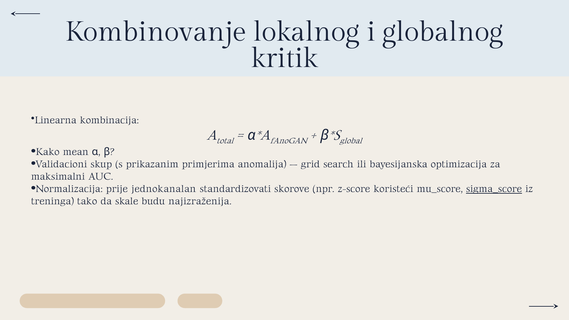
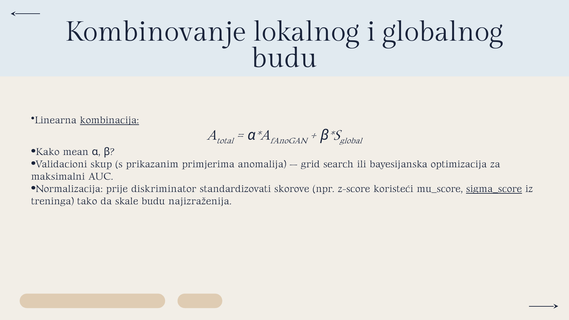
kritik at (285, 58): kritik -> budu
kombinacija underline: none -> present
jednokanalan: jednokanalan -> diskriminator
